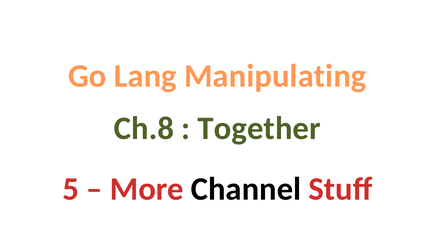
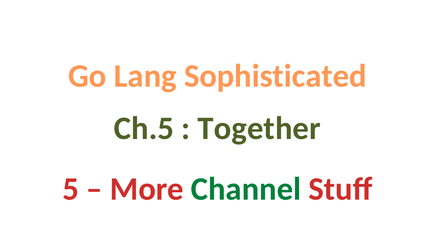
Manipulating: Manipulating -> Sophisticated
Ch.8: Ch.8 -> Ch.5
Channel colour: black -> green
